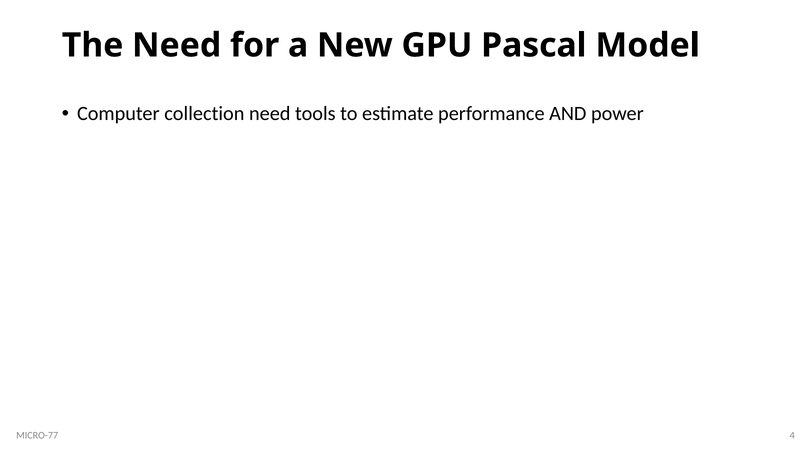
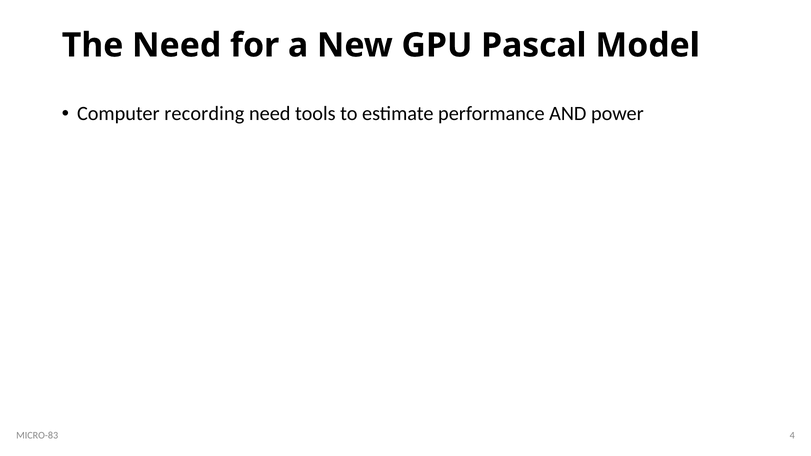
collection: collection -> recording
MICRO-77: MICRO-77 -> MICRO-83
